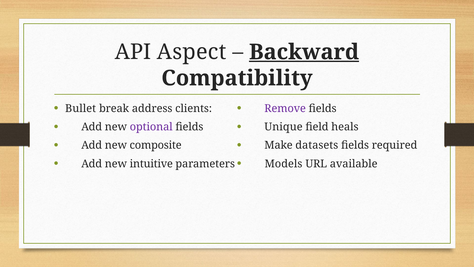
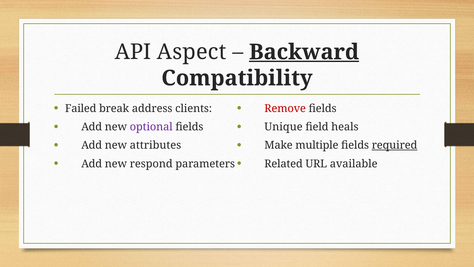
Bullet: Bullet -> Failed
Remove colour: purple -> red
composite: composite -> attributes
datasets: datasets -> multiple
required underline: none -> present
intuitive: intuitive -> respond
Models: Models -> Related
